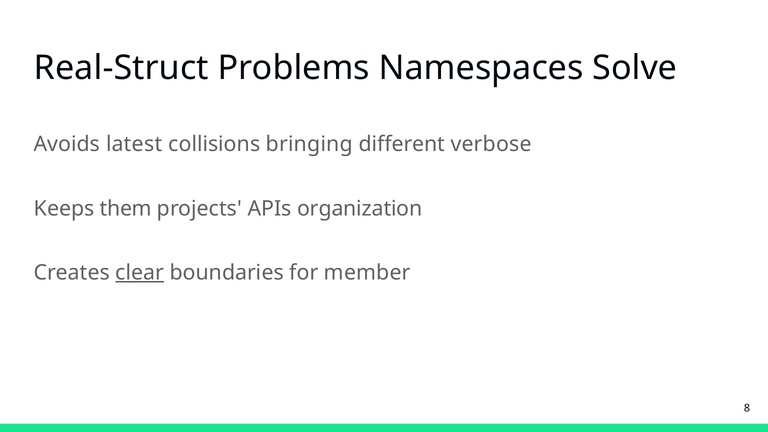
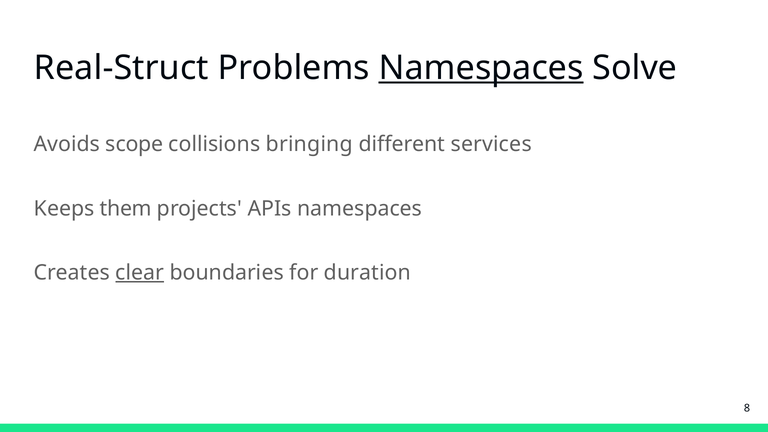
Namespaces at (481, 68) underline: none -> present
latest: latest -> scope
verbose: verbose -> services
APIs organization: organization -> namespaces
member: member -> duration
